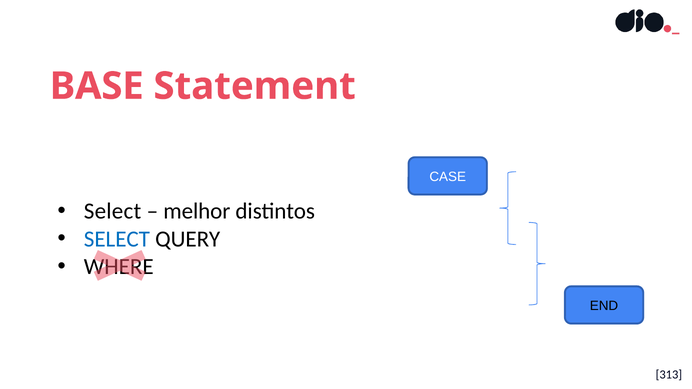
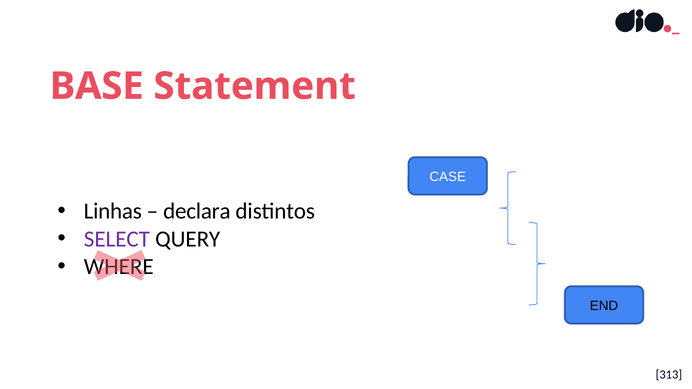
Select at (113, 212): Select -> Linhas
melhor: melhor -> declara
SELECT at (117, 239) colour: blue -> purple
